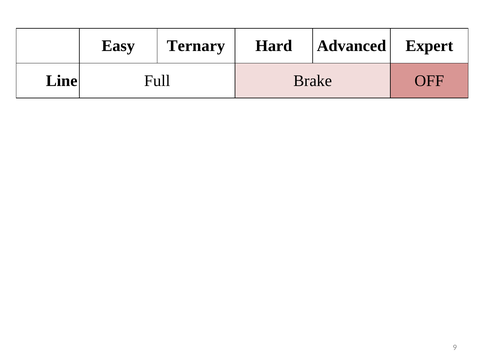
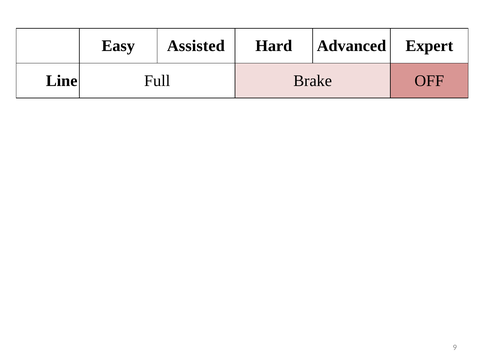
Ternary: Ternary -> Assisted
